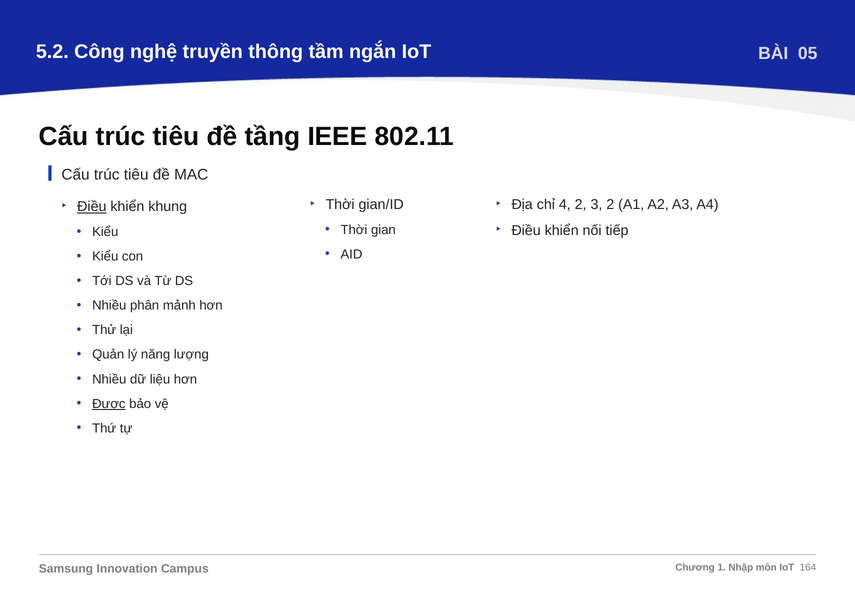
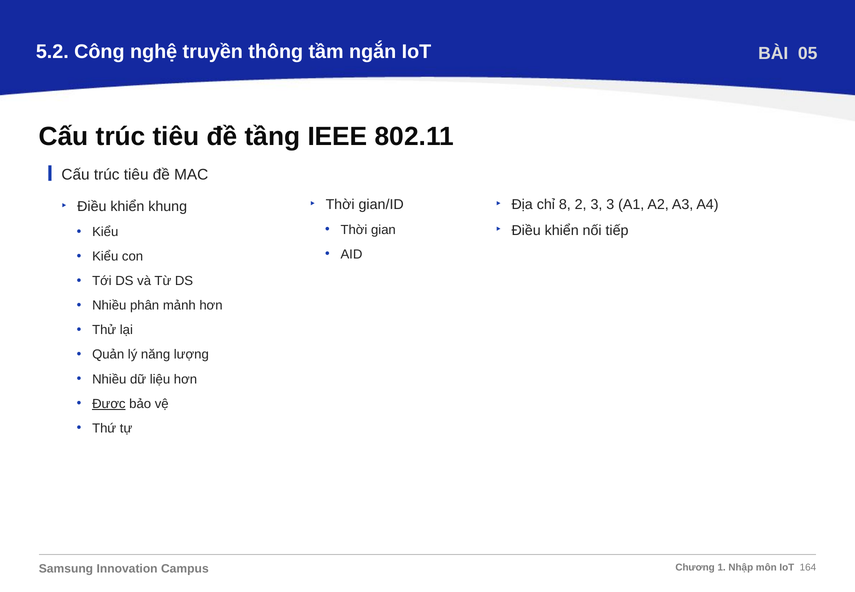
4: 4 -> 8
3 2: 2 -> 3
Điều at (92, 207) underline: present -> none
